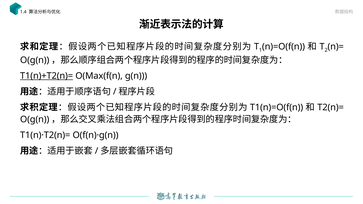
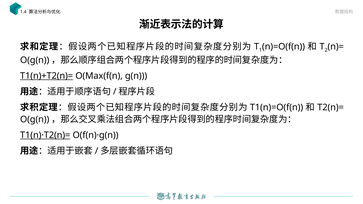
T1(n)·T2(n)= underline: none -> present
